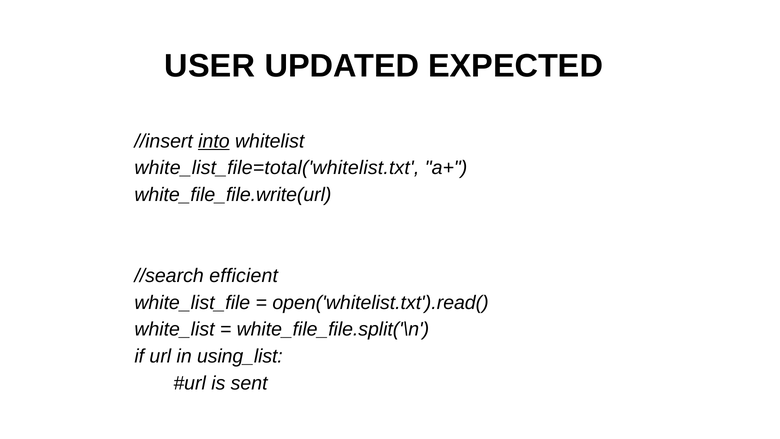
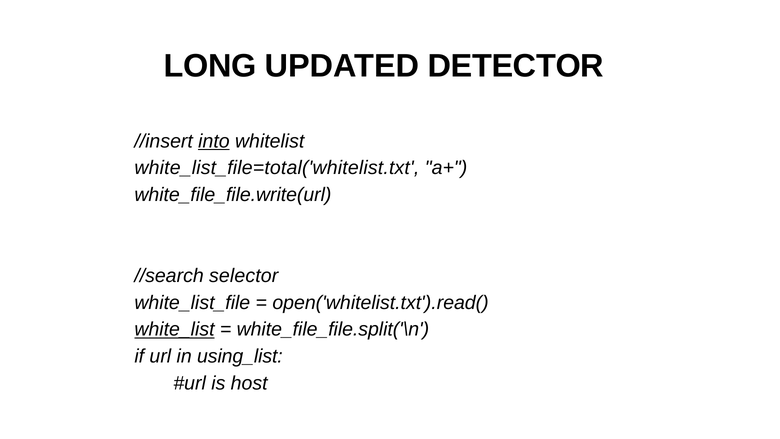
USER: USER -> LONG
EXPECTED: EXPECTED -> DETECTOR
efficient: efficient -> selector
white_list underline: none -> present
sent: sent -> host
